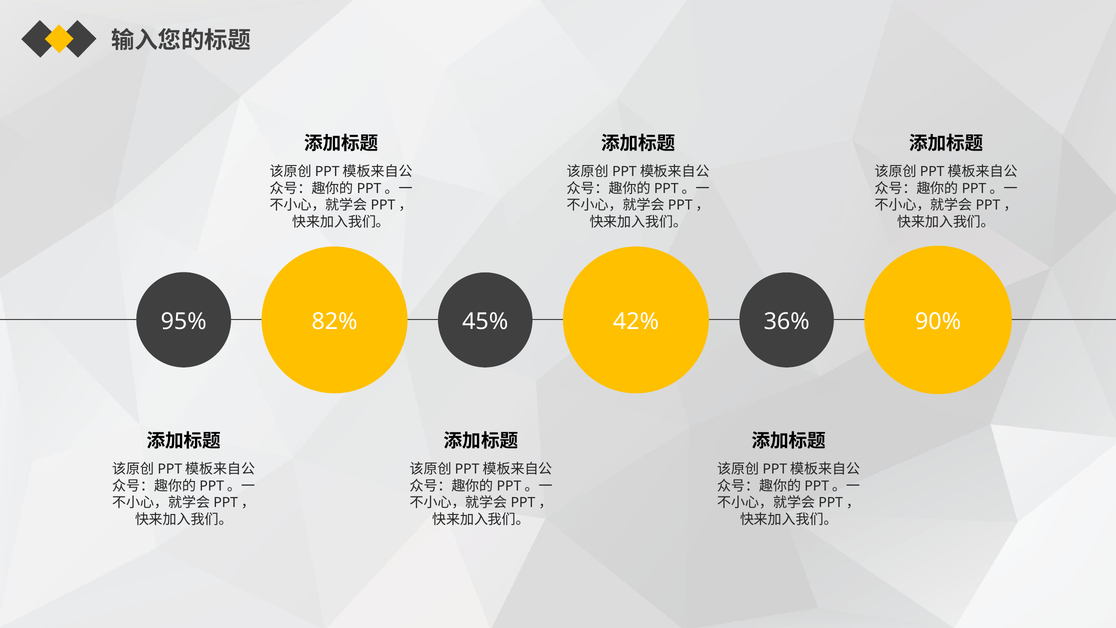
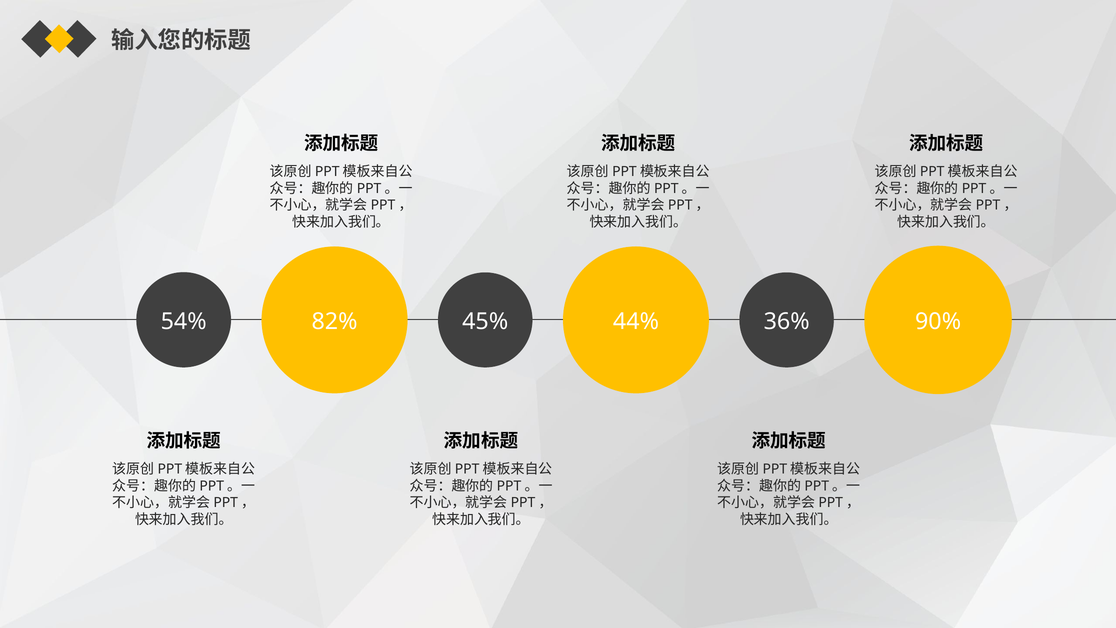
95%: 95% -> 54%
42%: 42% -> 44%
